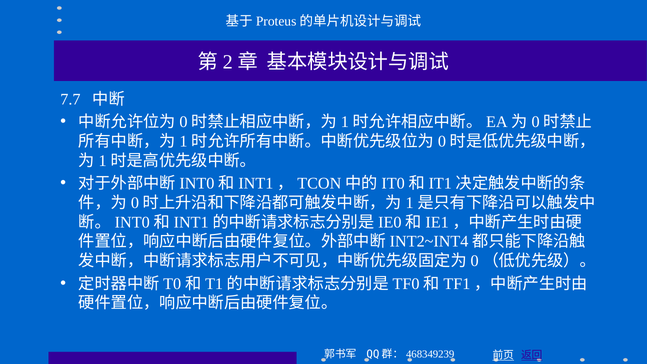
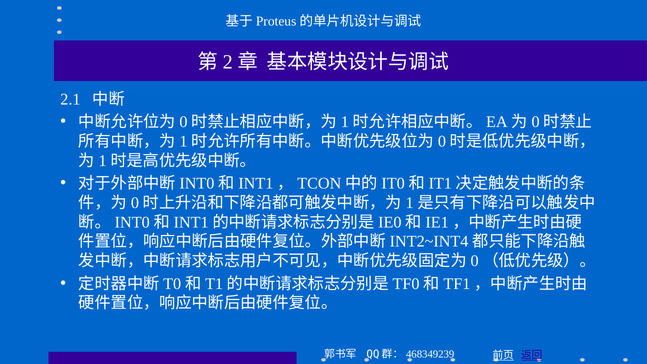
7.7: 7.7 -> 2.1
